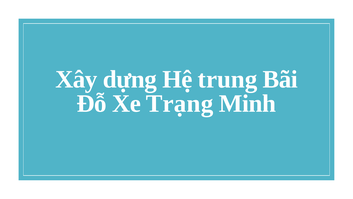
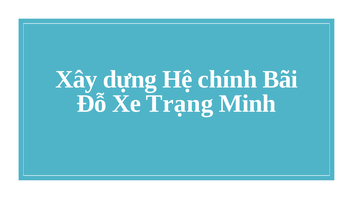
trung: trung -> chính
